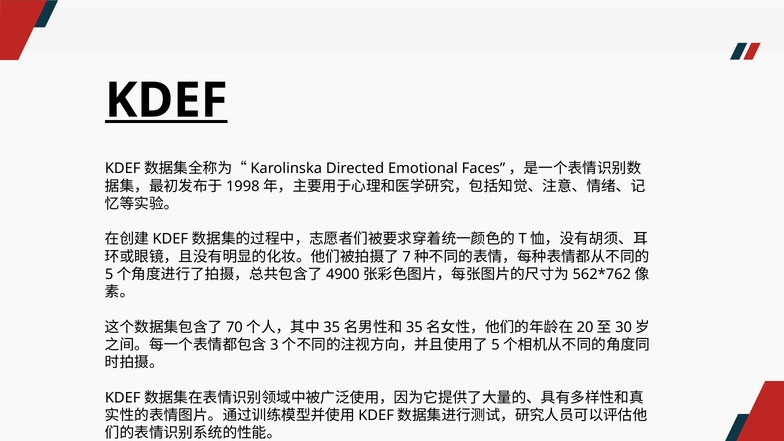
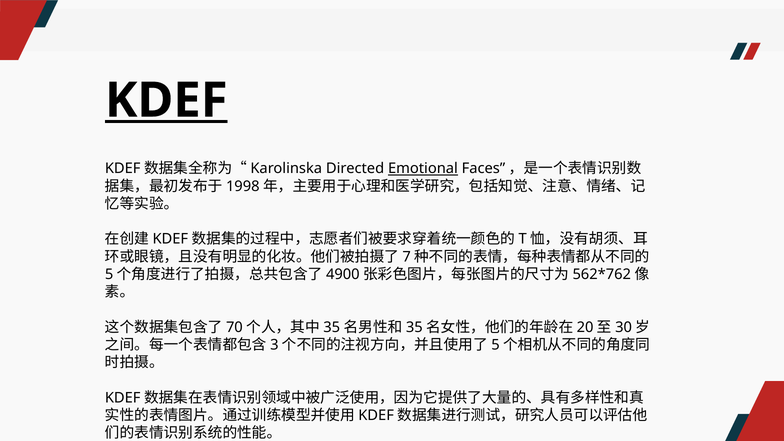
Emotional underline: none -> present
